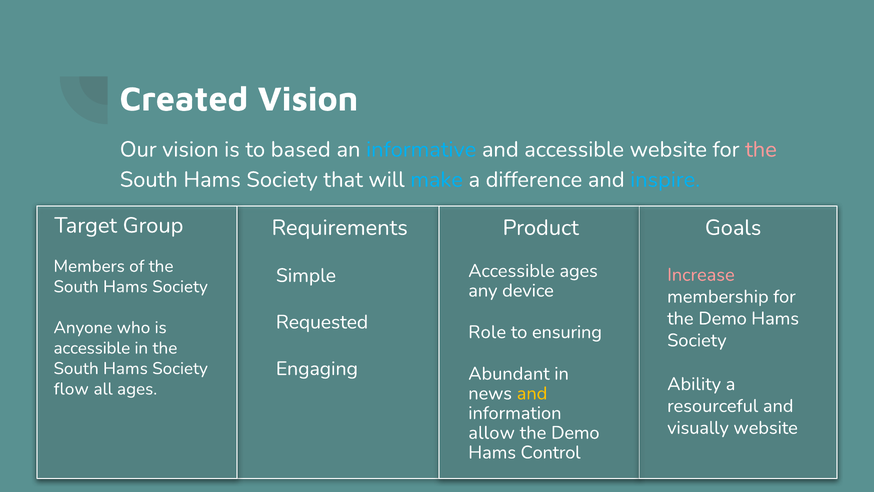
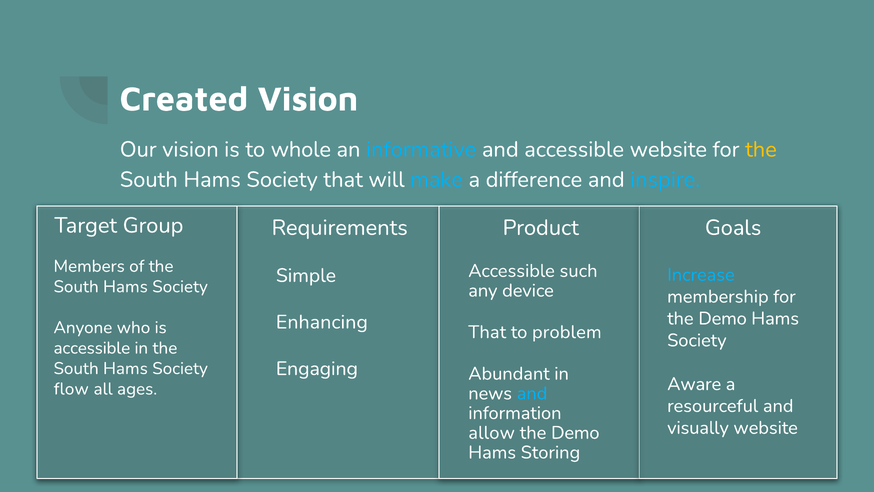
based: based -> whole
the at (761, 149) colour: pink -> yellow
Accessible ages: ages -> such
Increase colour: pink -> light blue
Requested: Requested -> Enhancing
Role at (487, 332): Role -> That
ensuring: ensuring -> problem
Ability: Ability -> Aware
and at (532, 393) colour: yellow -> light blue
Control: Control -> Storing
